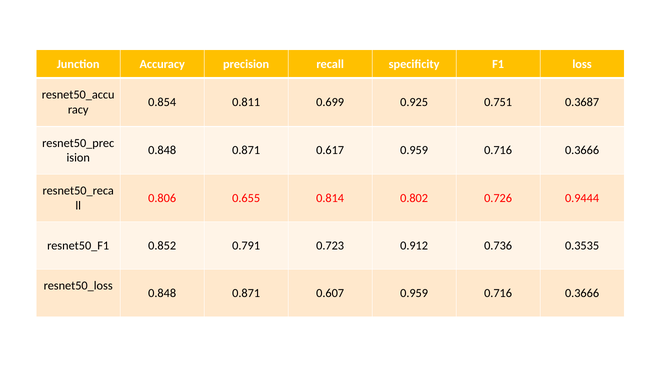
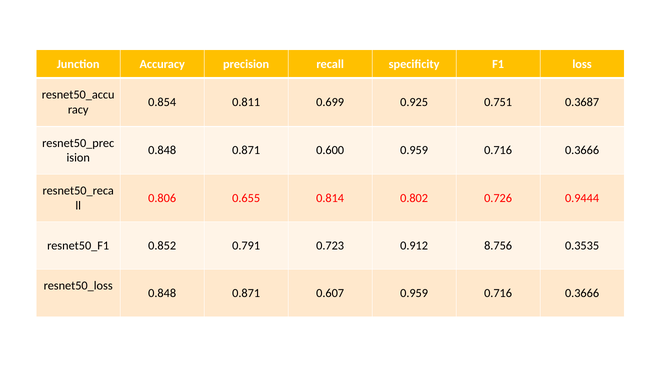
0.617: 0.617 -> 0.600
0.736: 0.736 -> 8.756
